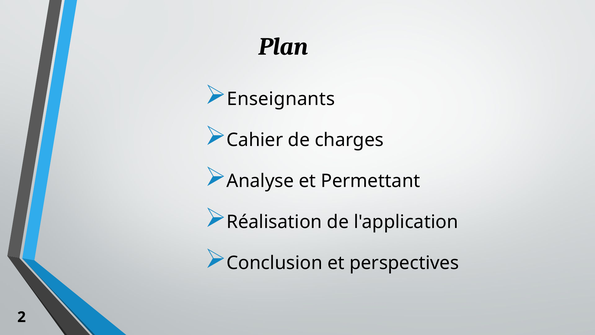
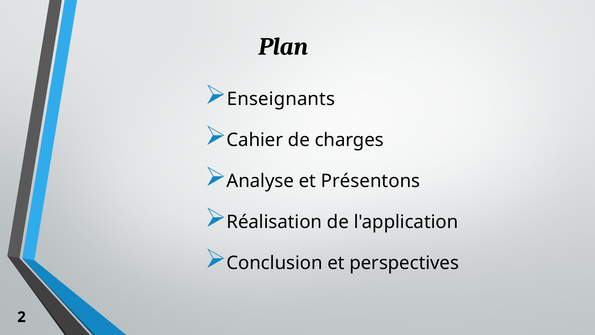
Permettant: Permettant -> Présentons
